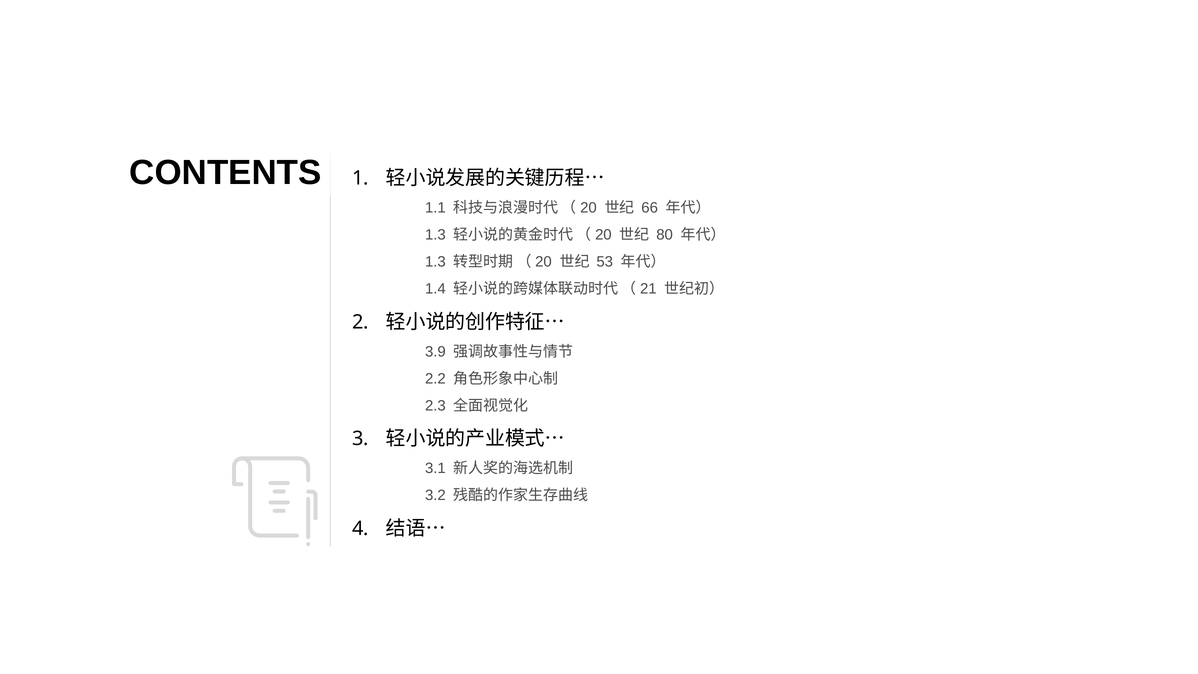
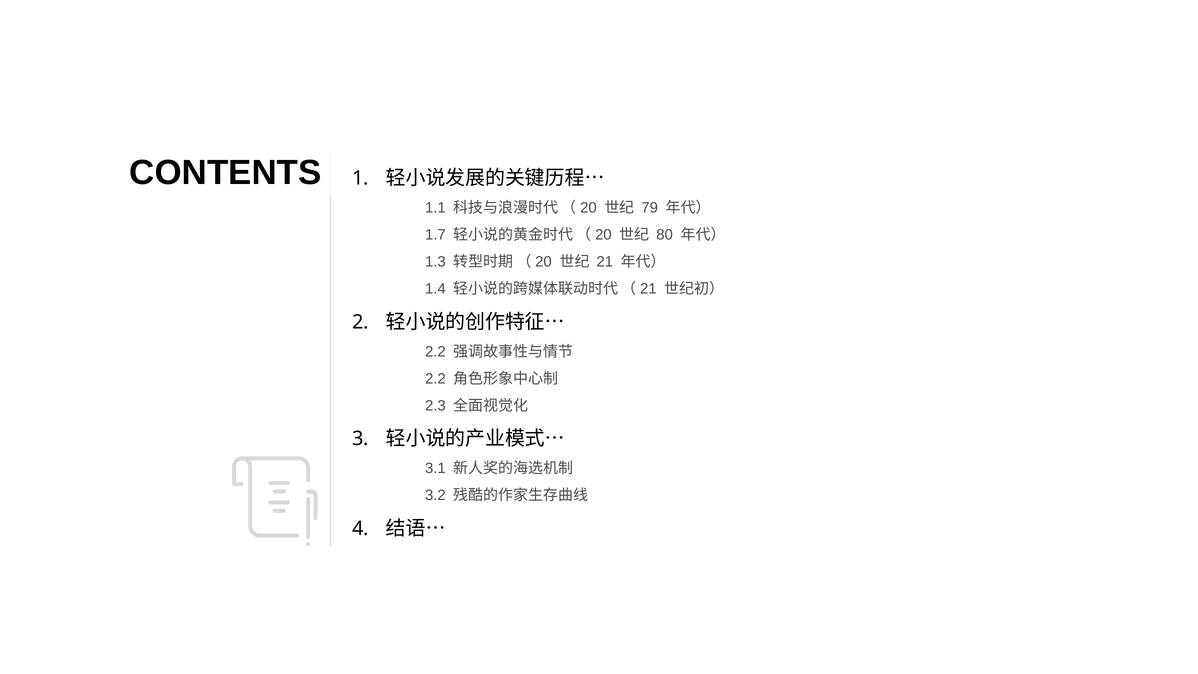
66: 66 -> 79
1.3 at (435, 235): 1.3 -> 1.7
53 at (605, 262): 53 -> 21
3.9 at (435, 352): 3.9 -> 2.2
